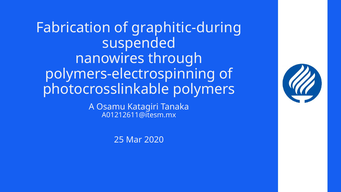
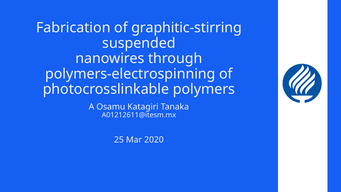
graphitic-during: graphitic-during -> graphitic-stirring
